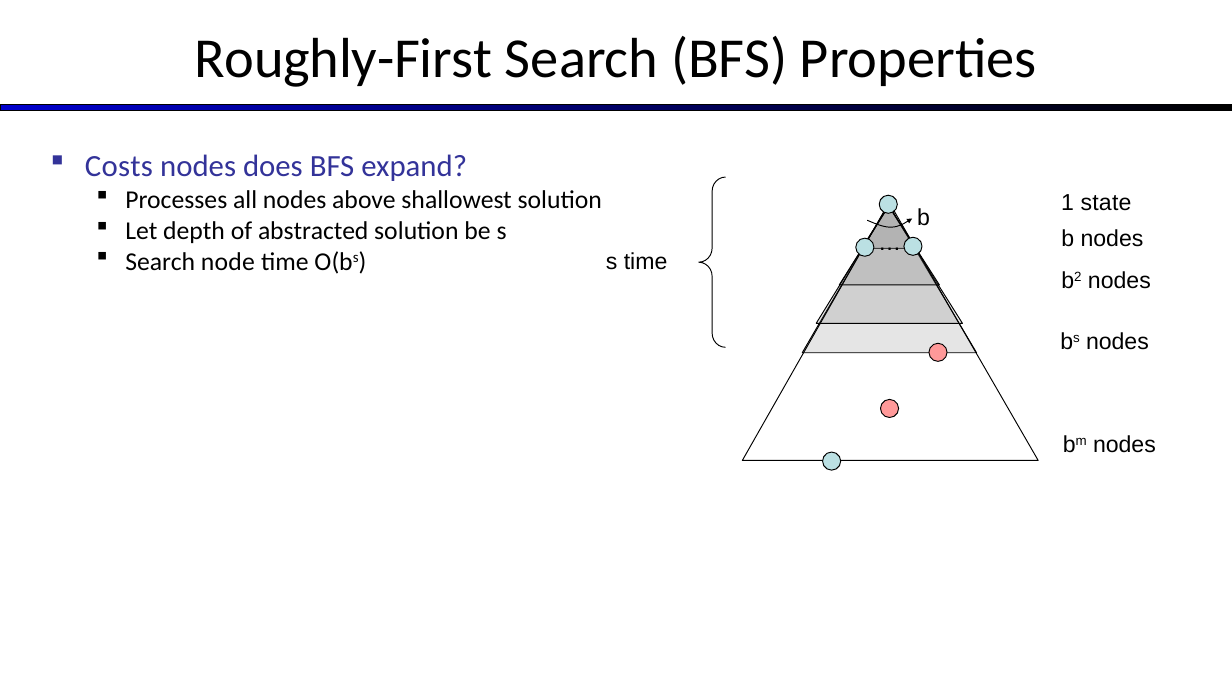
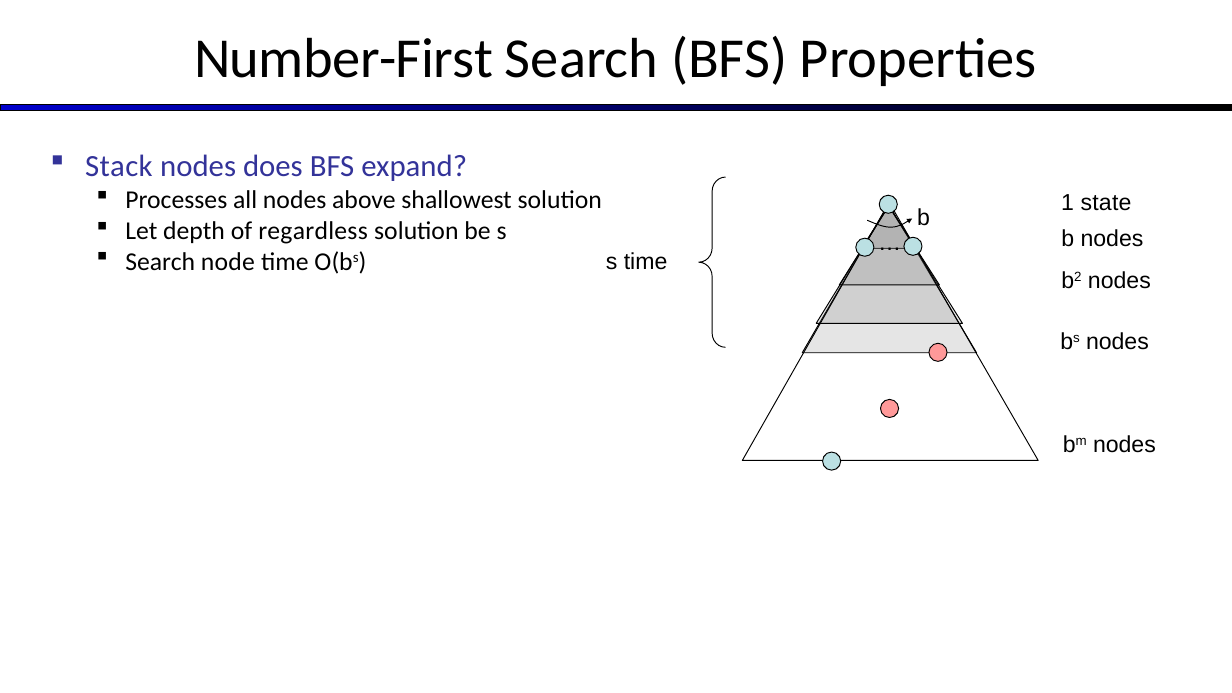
Roughly-First: Roughly-First -> Number-First
Costs: Costs -> Stack
abstracted: abstracted -> regardless
